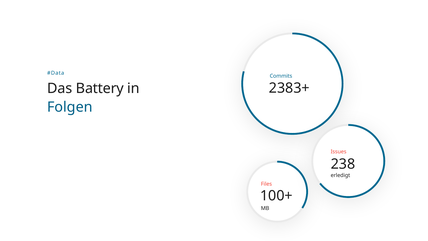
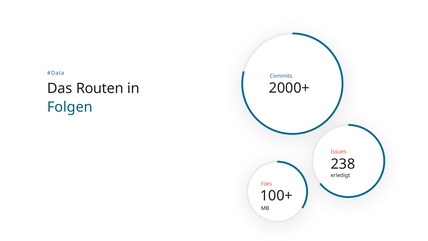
2383+: 2383+ -> 2000+
Battery: Battery -> Routen
